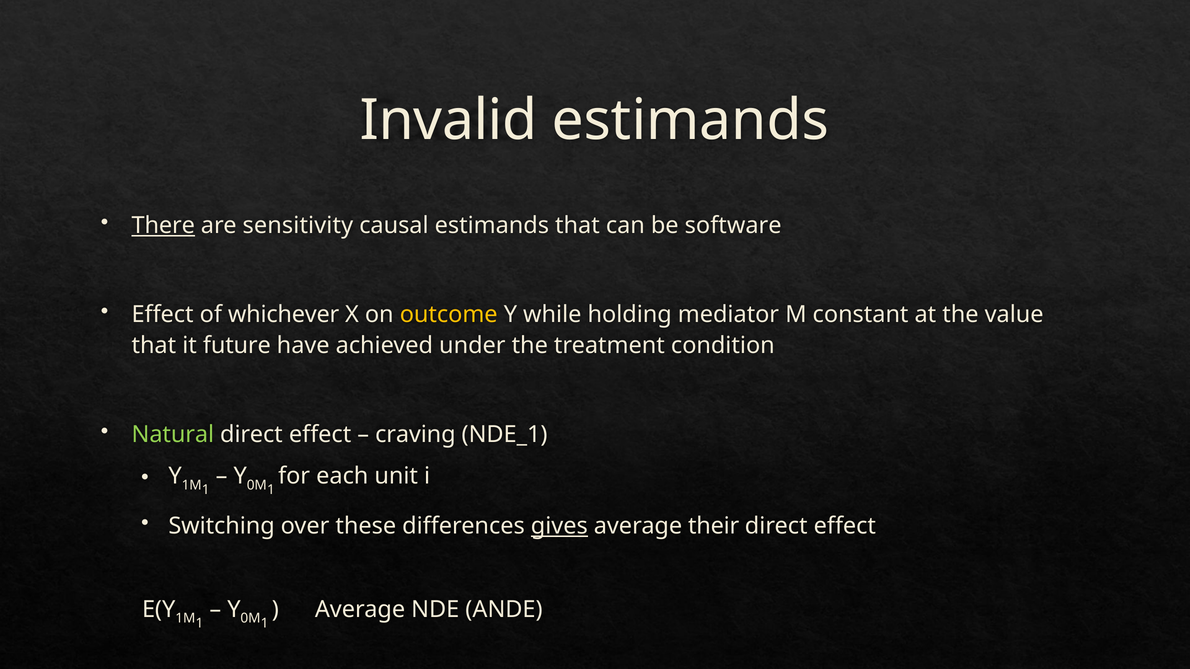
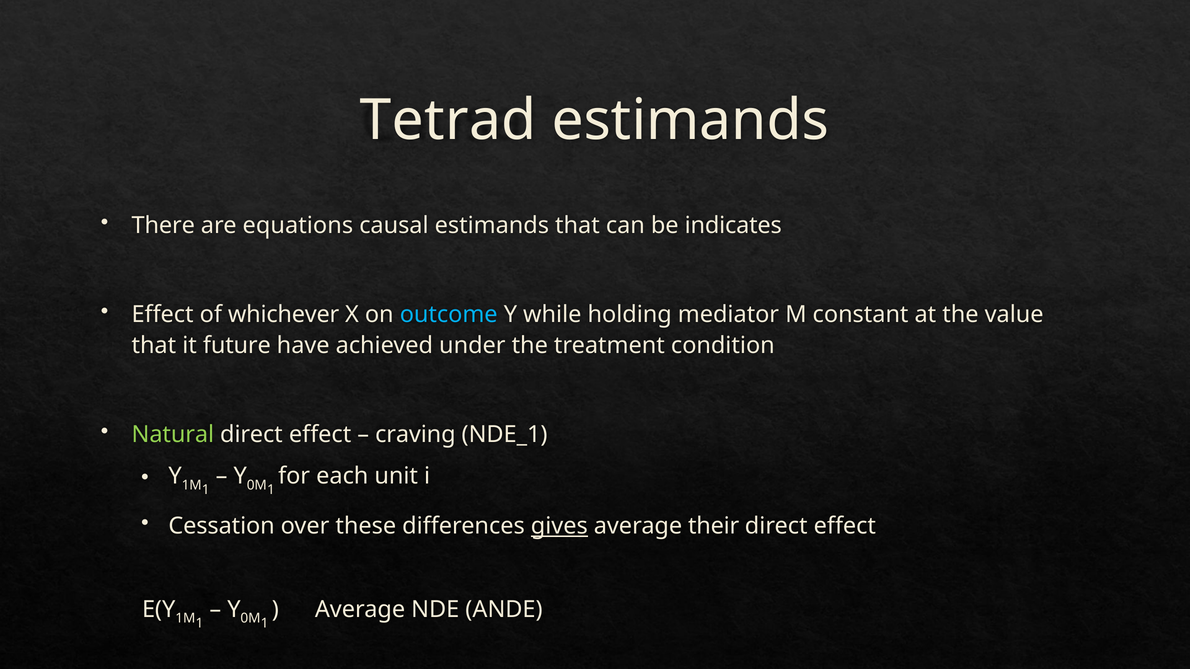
Invalid: Invalid -> Tetrad
There underline: present -> none
sensitivity: sensitivity -> equations
software: software -> indicates
outcome colour: yellow -> light blue
Switching: Switching -> Cessation
